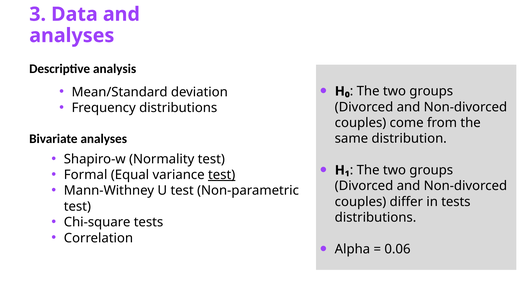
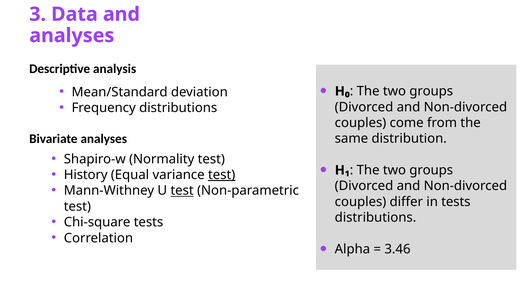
Formal: Formal -> History
test at (182, 191) underline: none -> present
0.06: 0.06 -> 3.46
